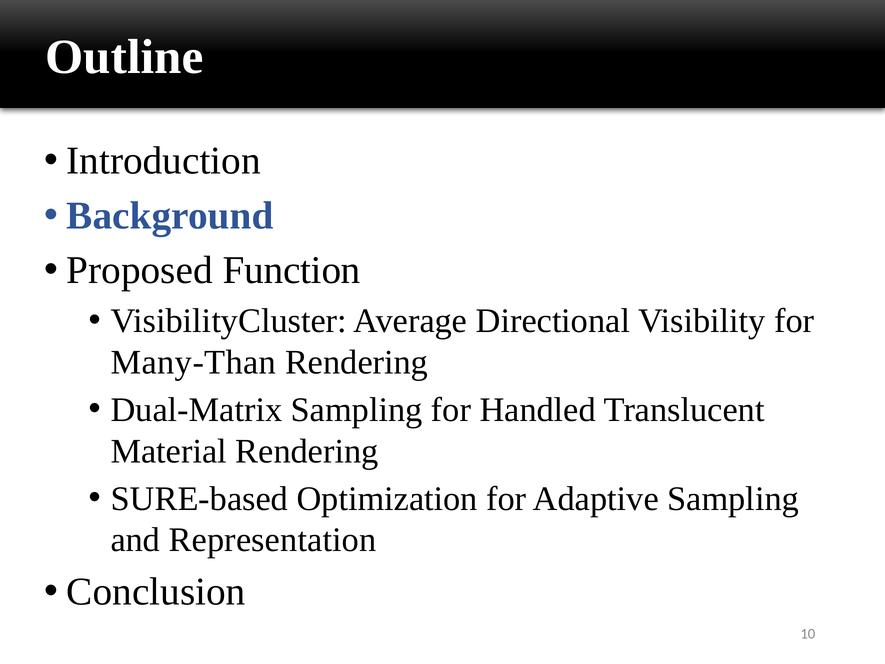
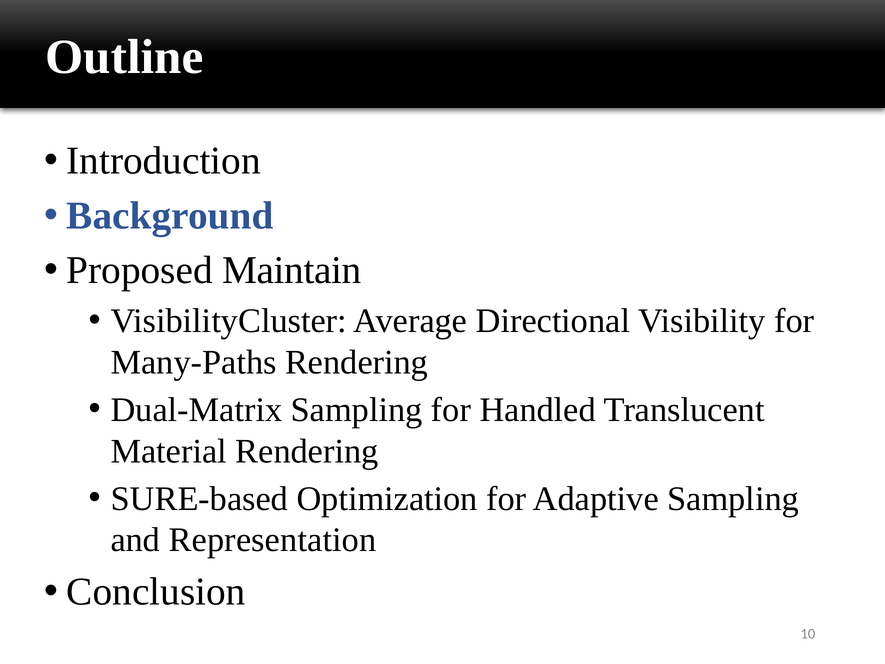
Function: Function -> Maintain
Many-Than: Many-Than -> Many-Paths
